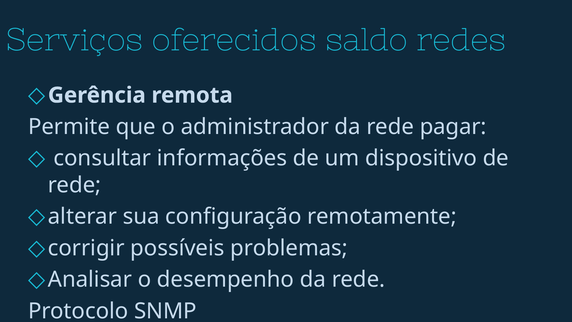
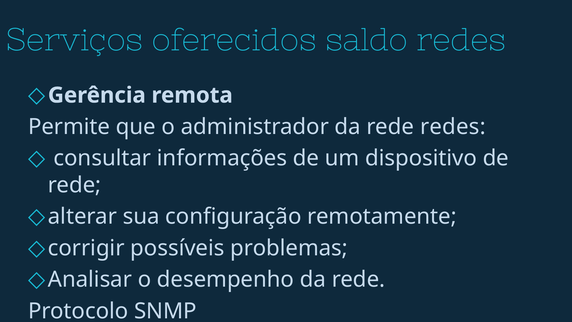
rede pagar: pagar -> redes
